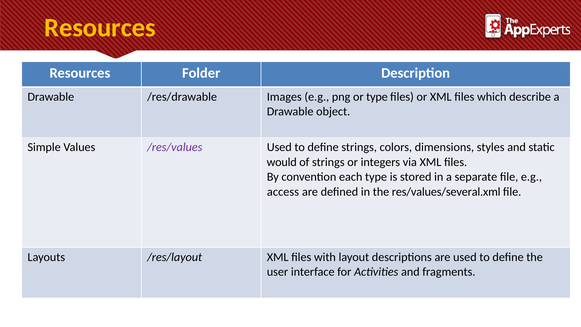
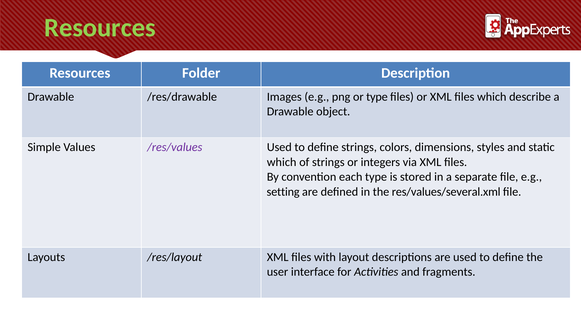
Resources at (100, 28) colour: yellow -> light green
would at (282, 162): would -> which
access: access -> setting
